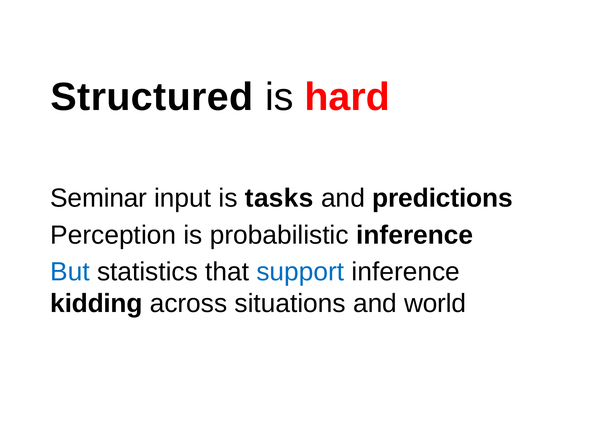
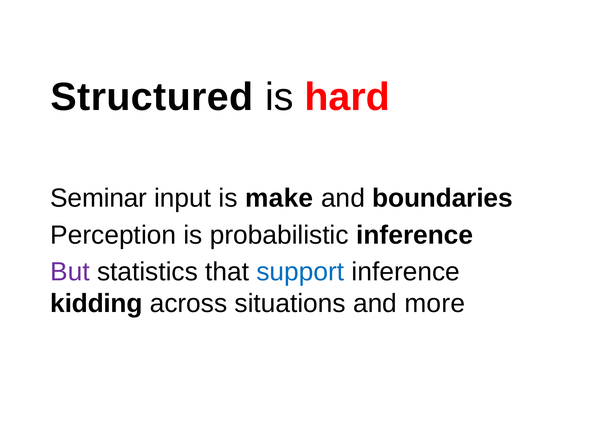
tasks: tasks -> make
predictions: predictions -> boundaries
But colour: blue -> purple
world: world -> more
